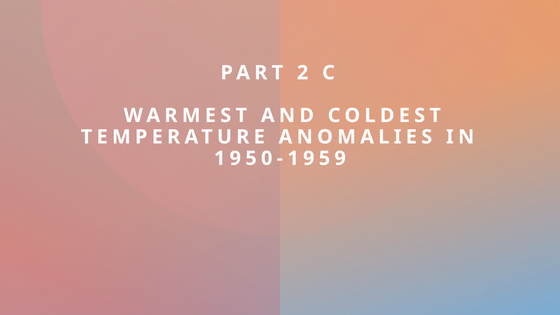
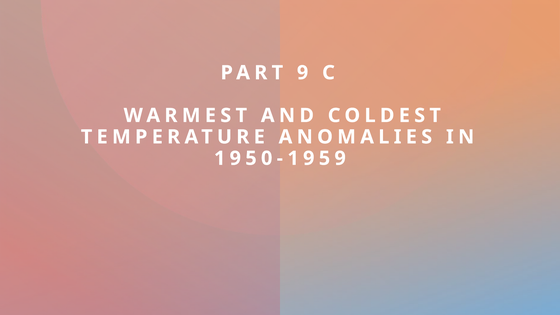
2: 2 -> 9
